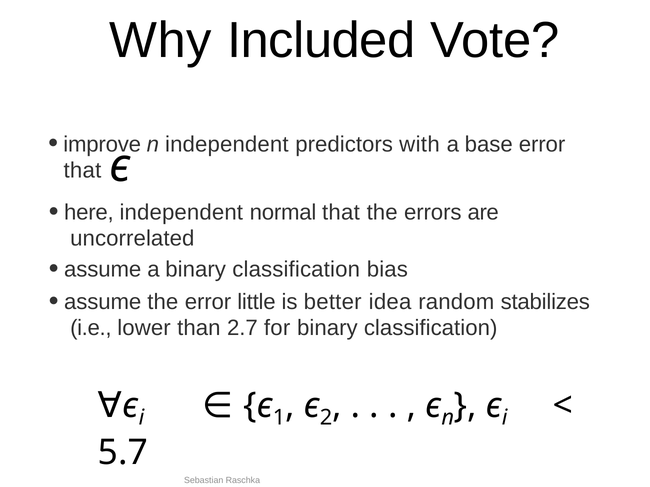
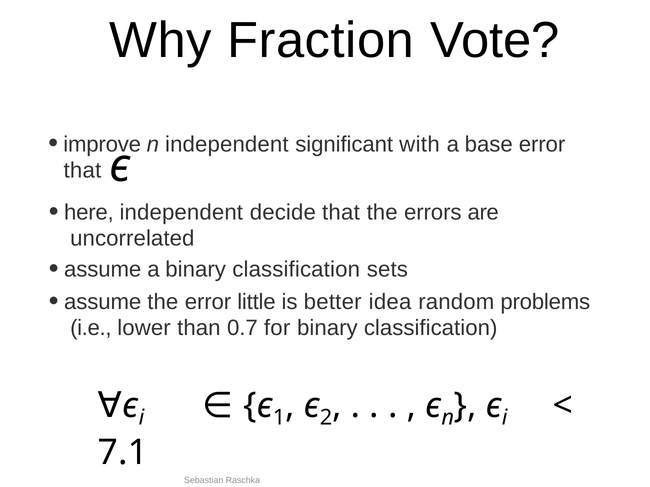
Included: Included -> Fraction
predictors: predictors -> significant
normal: normal -> decide
bias: bias -> sets
stabilizes: stabilizes -> problems
2.7: 2.7 -> 0.7
5.7: 5.7 -> 7.1
